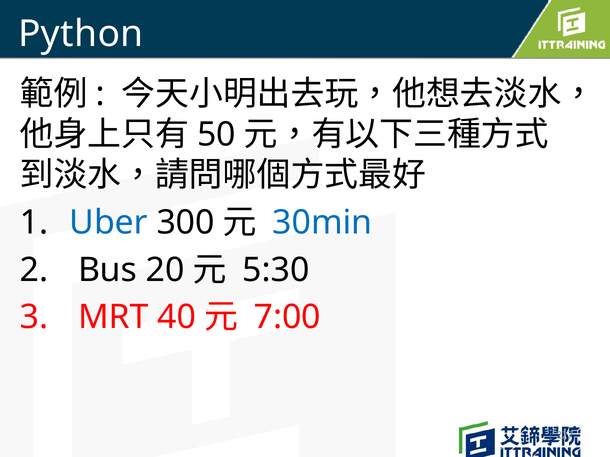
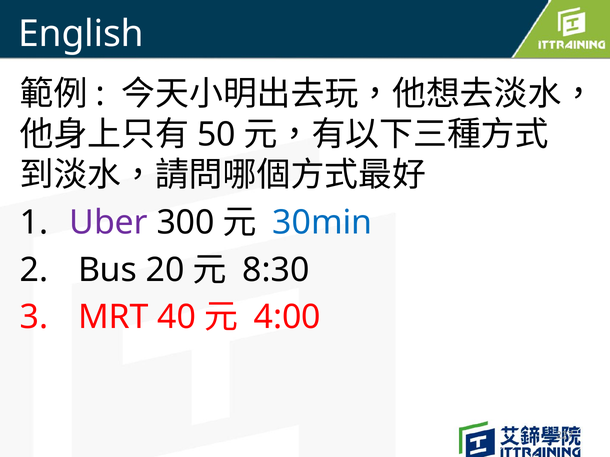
Python: Python -> English
Uber colour: blue -> purple
5:30: 5:30 -> 8:30
7:00: 7:00 -> 4:00
